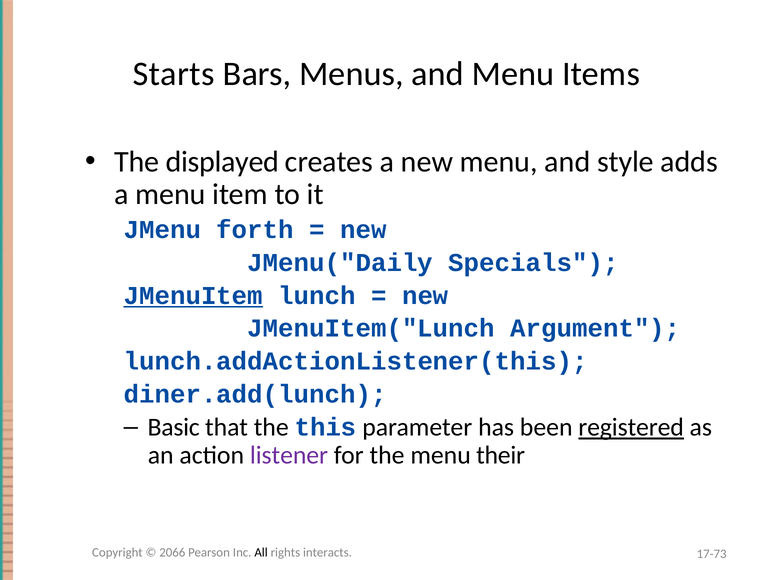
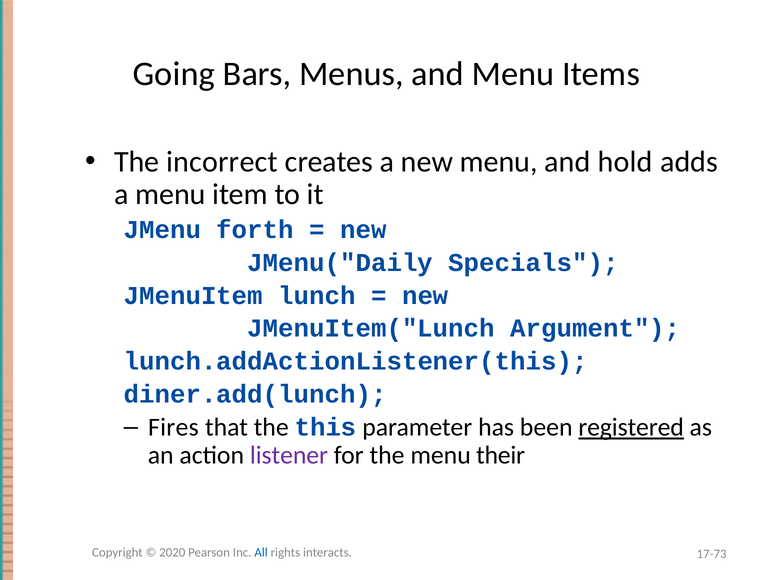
Starts: Starts -> Going
displayed: displayed -> incorrect
style: style -> hold
JMenuItem underline: present -> none
Basic: Basic -> Fires
2066: 2066 -> 2020
All colour: black -> blue
